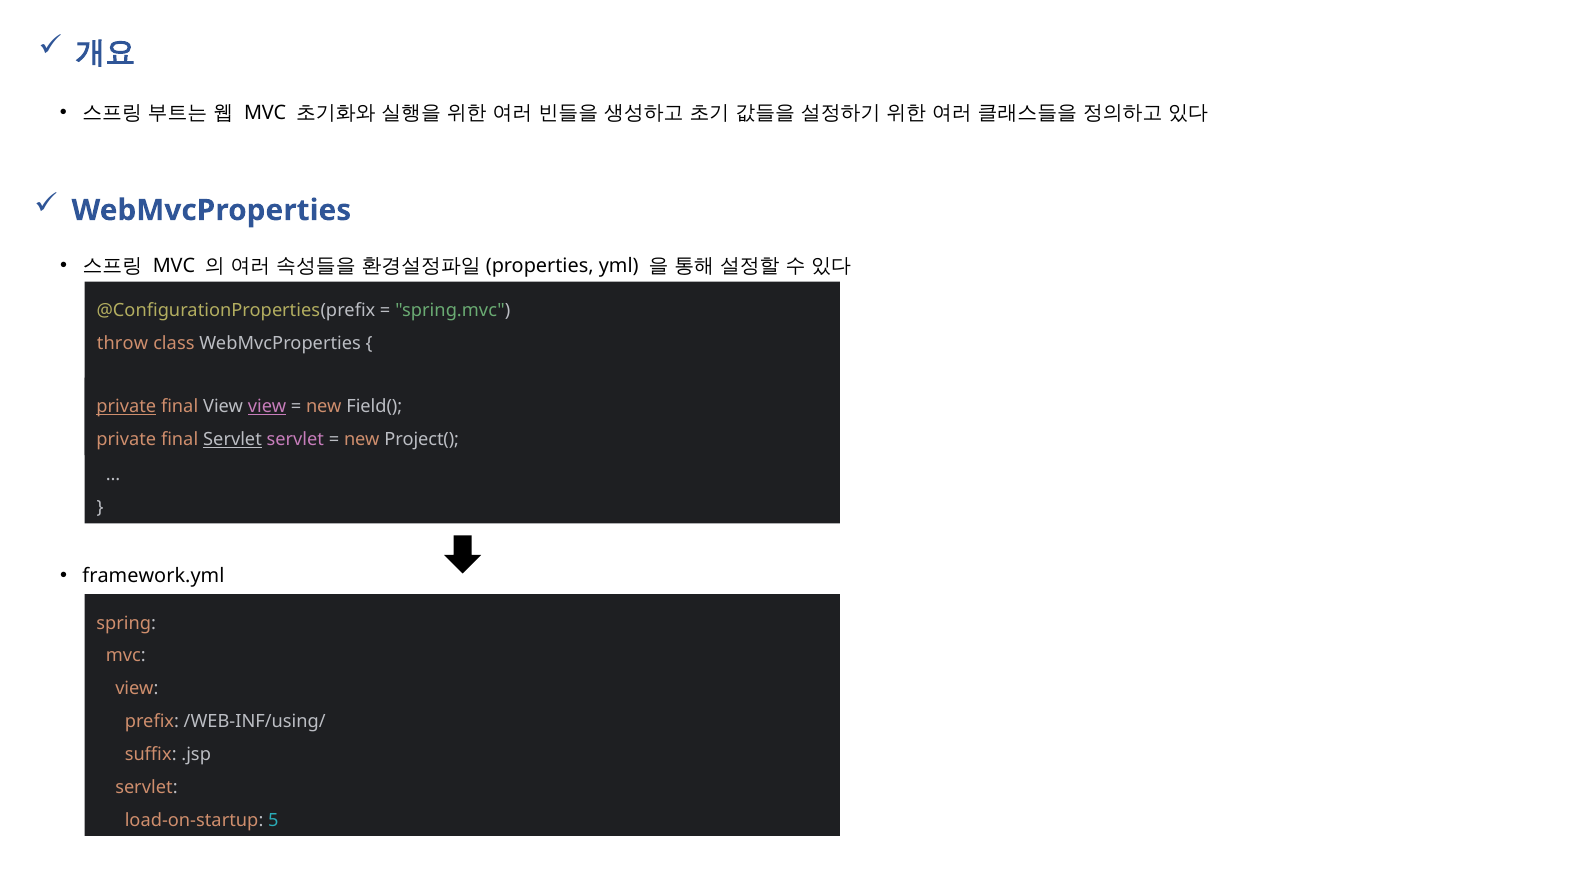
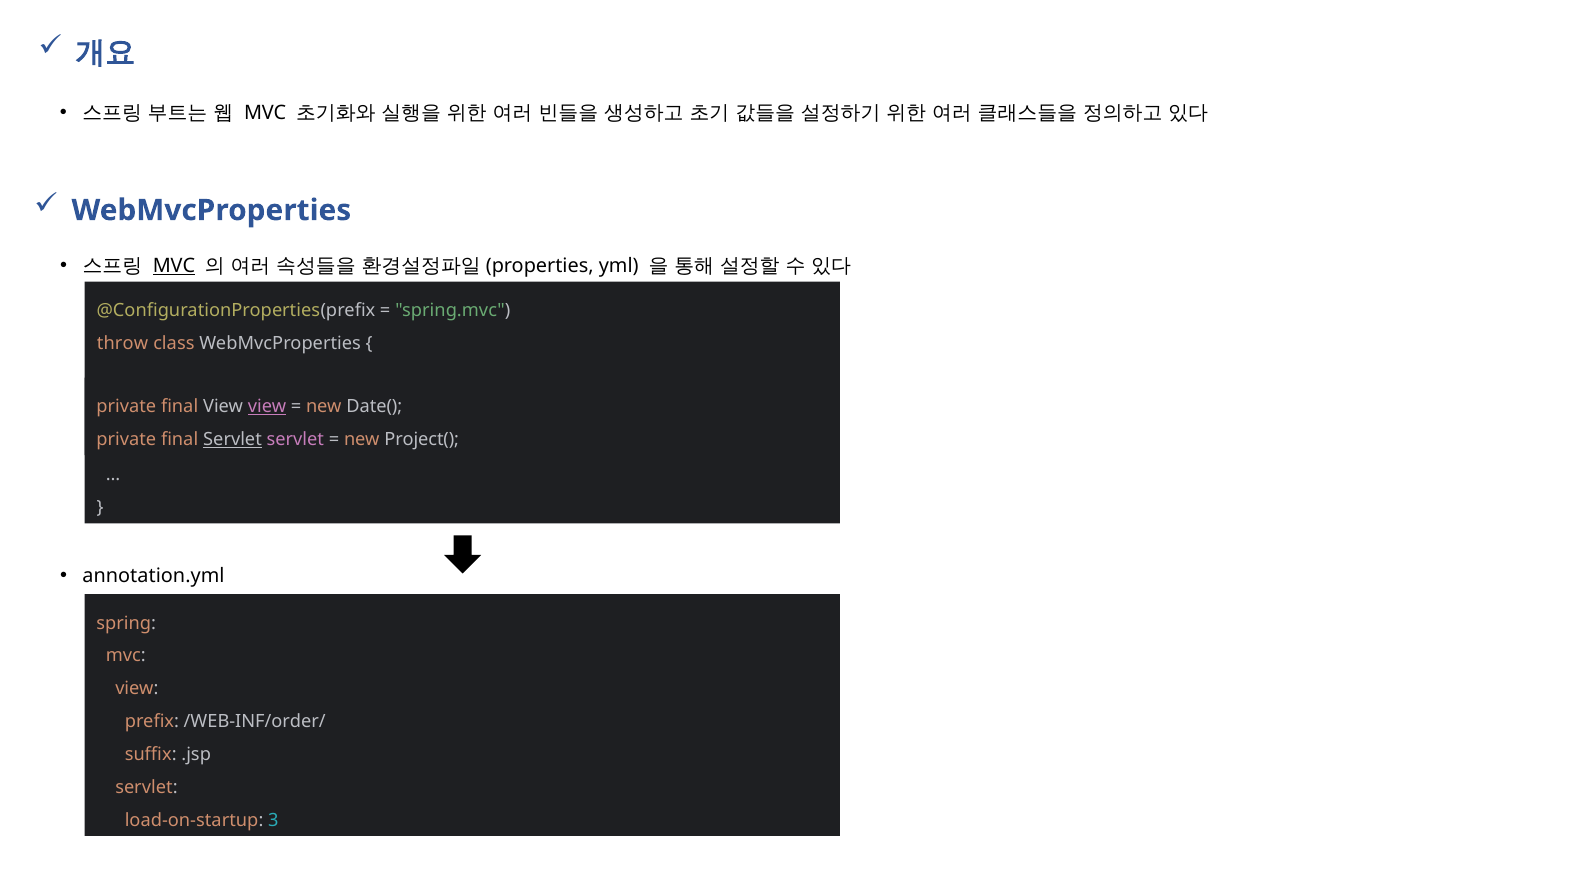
MVC at (174, 266) underline: none -> present
private at (126, 407) underline: present -> none
Field(: Field( -> Date(
framework.yml: framework.yml -> annotation.yml
/WEB-INF/using/: /WEB-INF/using/ -> /WEB-INF/order/
5: 5 -> 3
